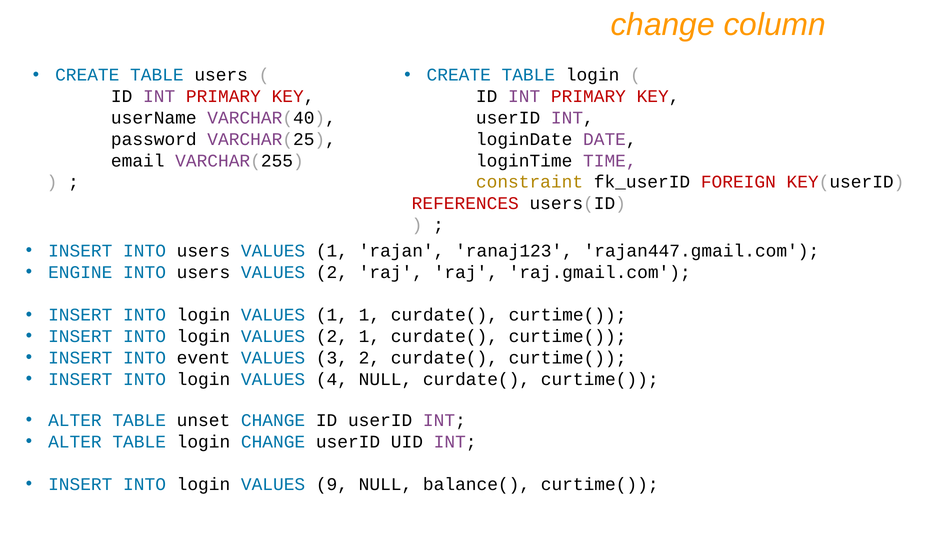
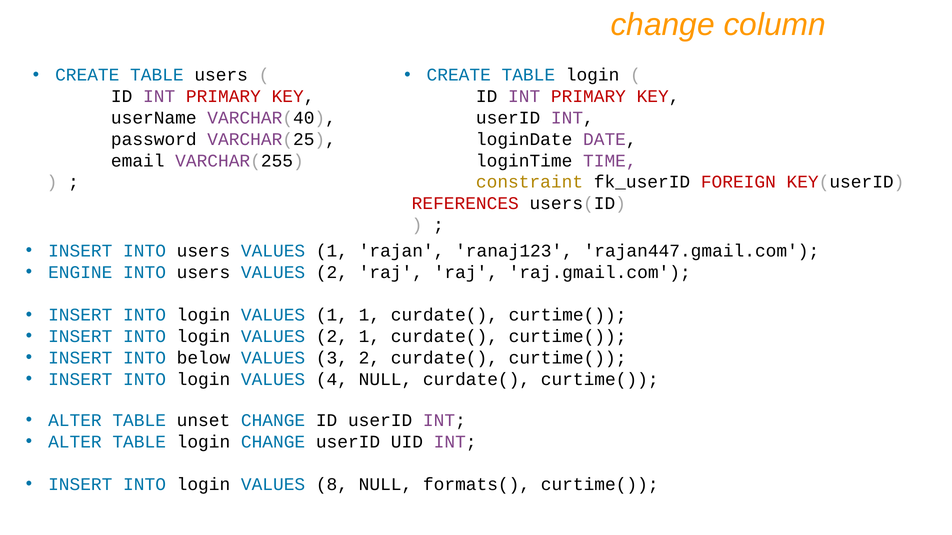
event: event -> below
9: 9 -> 8
balance(: balance( -> formats(
